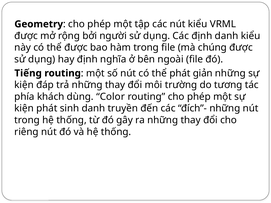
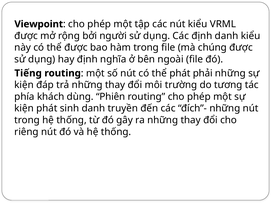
Geometry: Geometry -> Viewpoint
giản: giản -> phải
Color: Color -> Phiên
